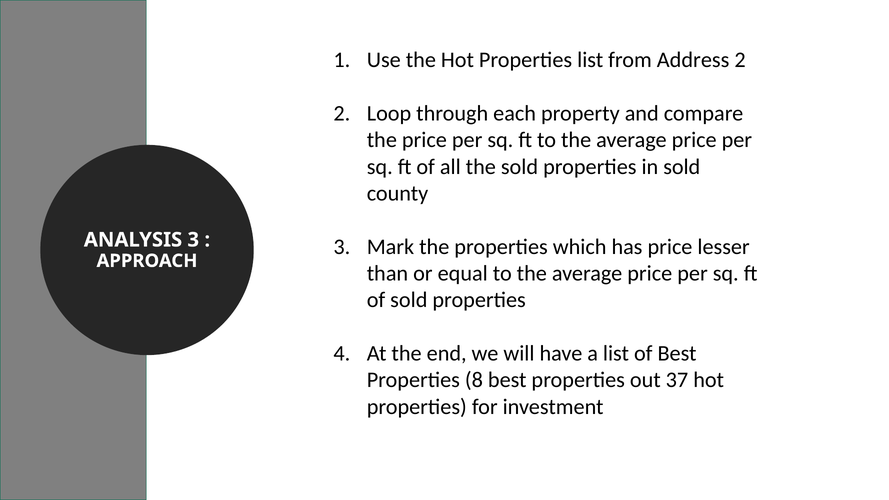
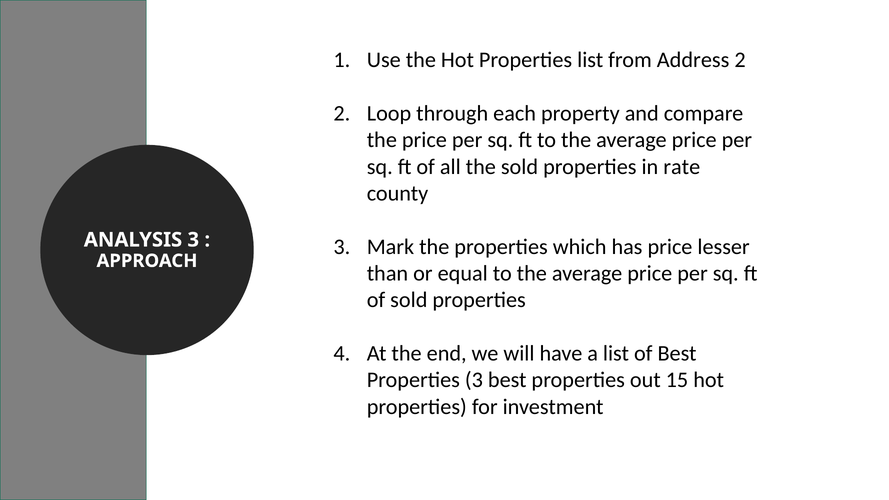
in sold: sold -> rate
Properties 8: 8 -> 3
37: 37 -> 15
